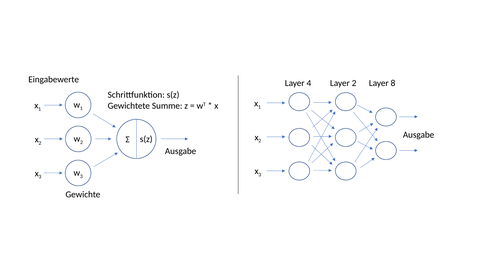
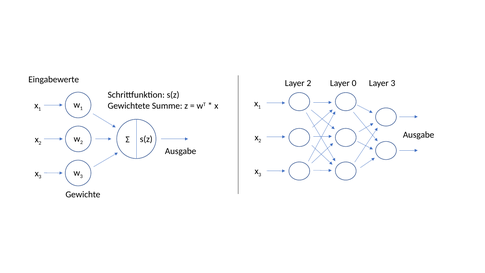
Layer 4: 4 -> 2
Layer 2: 2 -> 0
Layer 8: 8 -> 3
